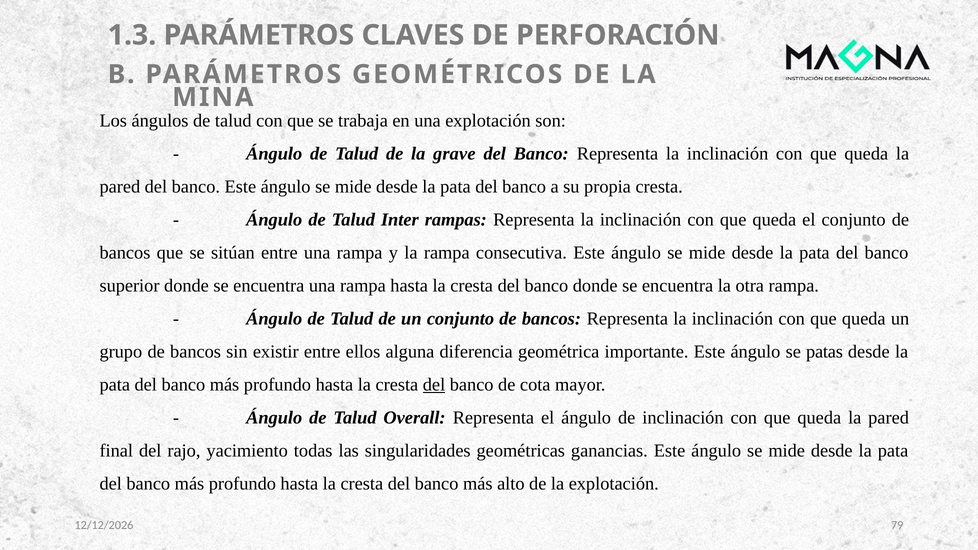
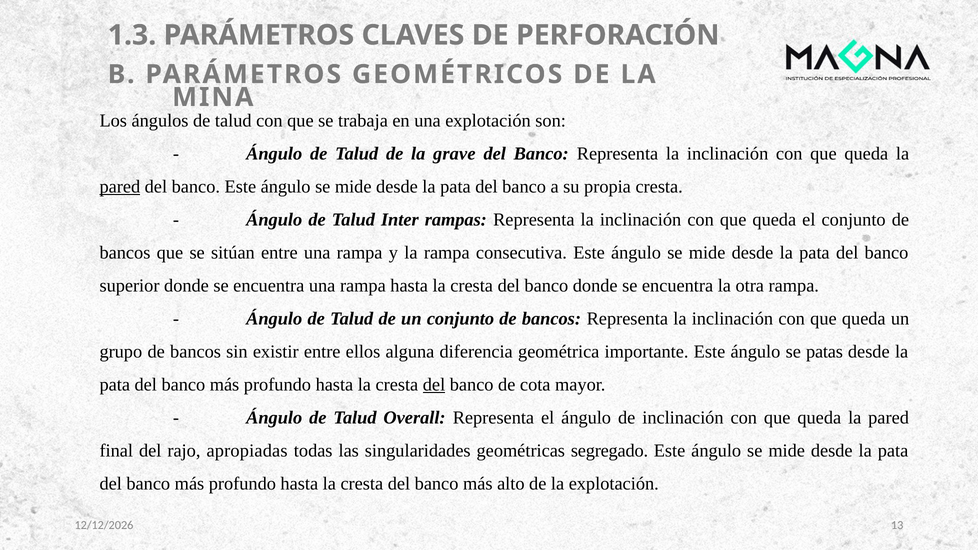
pared at (120, 187) underline: none -> present
yacimiento: yacimiento -> apropiadas
ganancias: ganancias -> segregado
79: 79 -> 13
